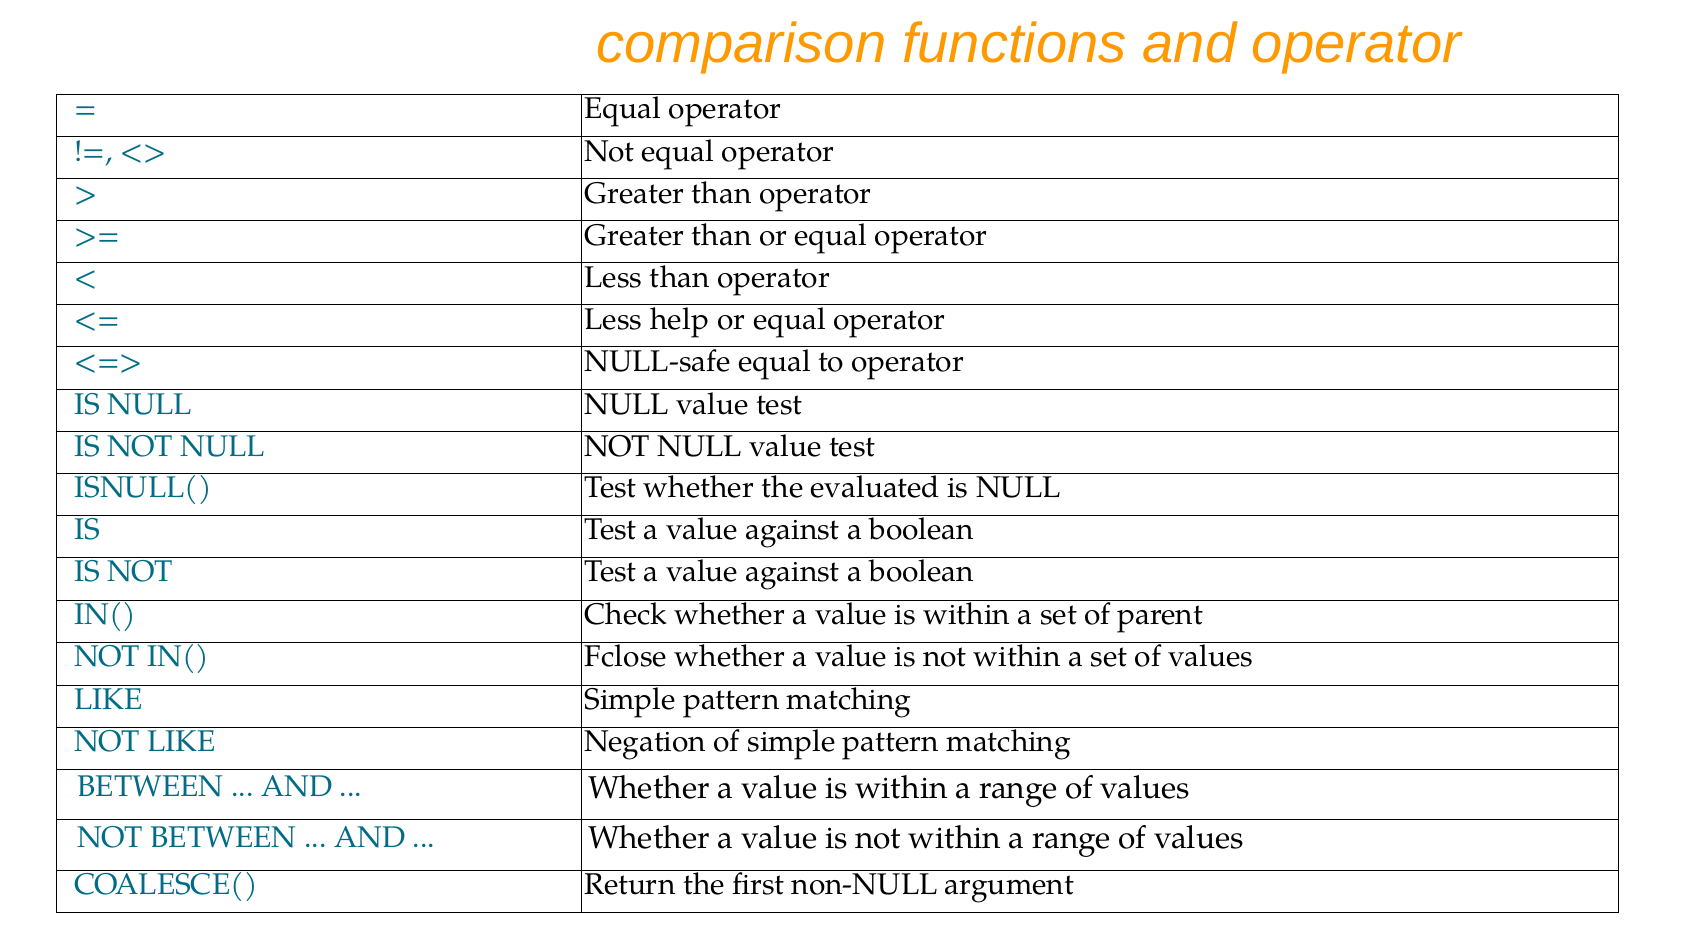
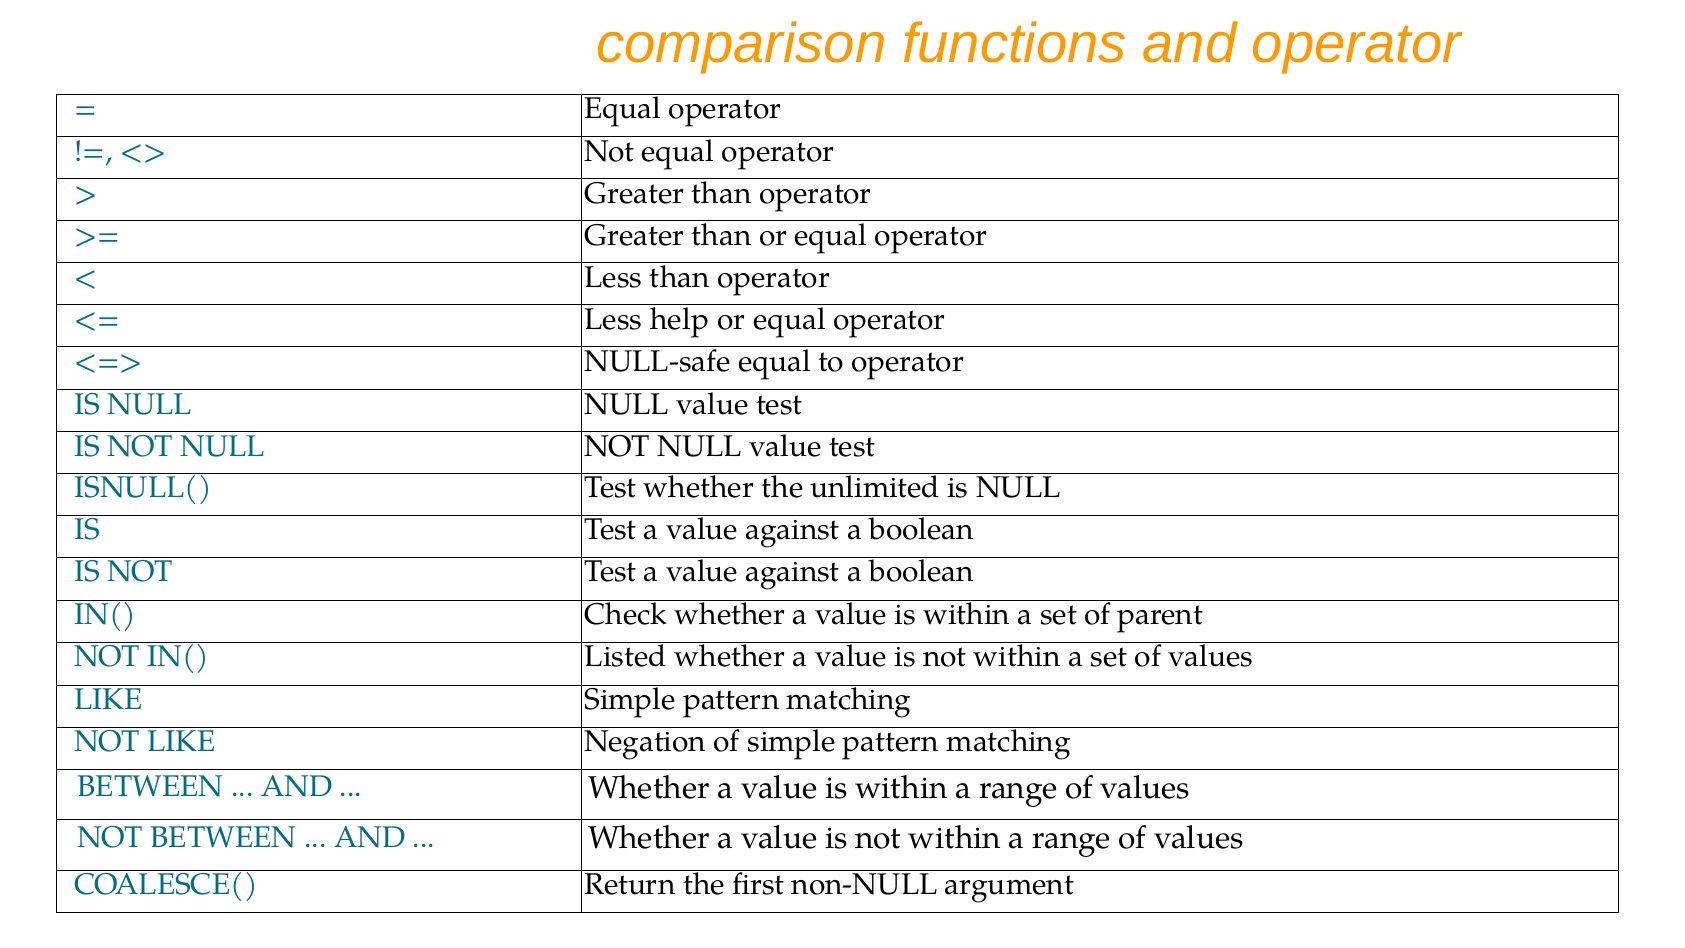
evaluated: evaluated -> unlimited
Fclose: Fclose -> Listed
